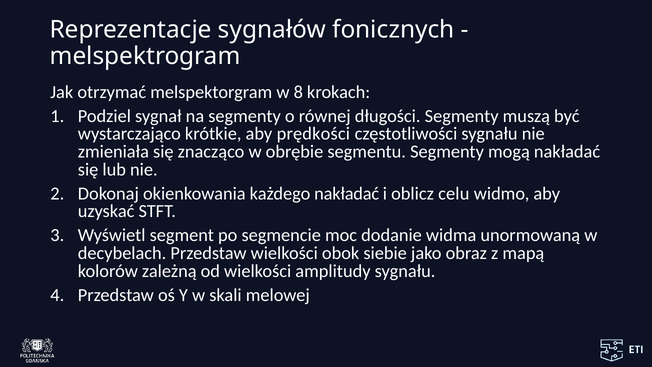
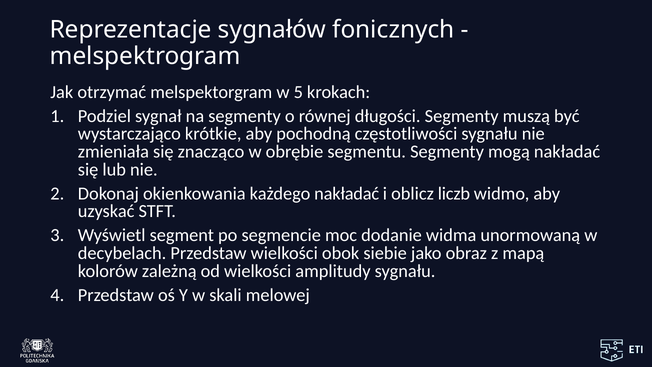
8: 8 -> 5
prędkości: prędkości -> pochodną
celu: celu -> liczb
